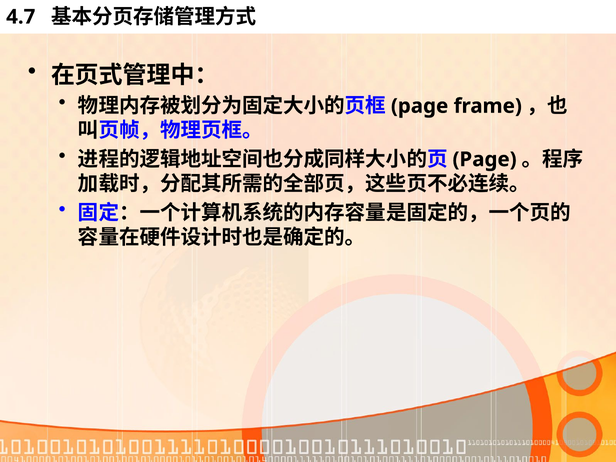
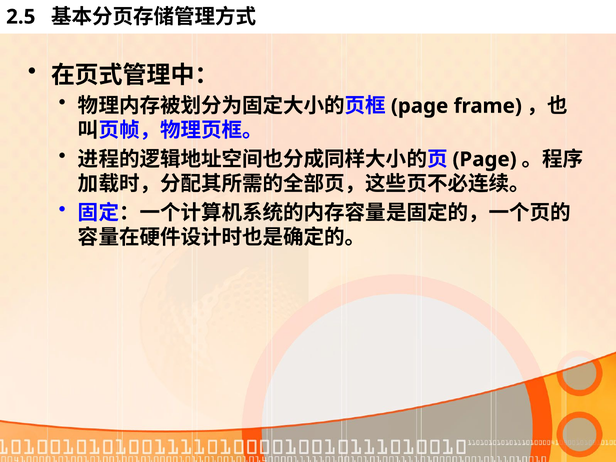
4.7: 4.7 -> 2.5
